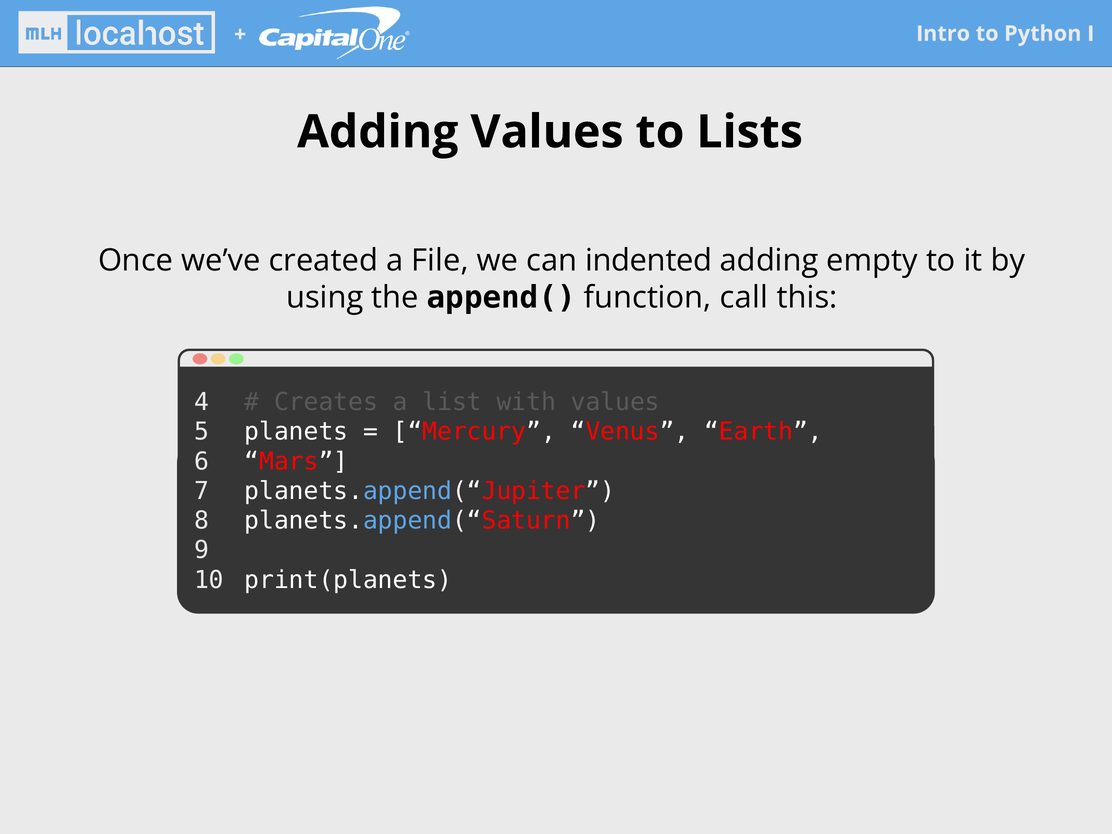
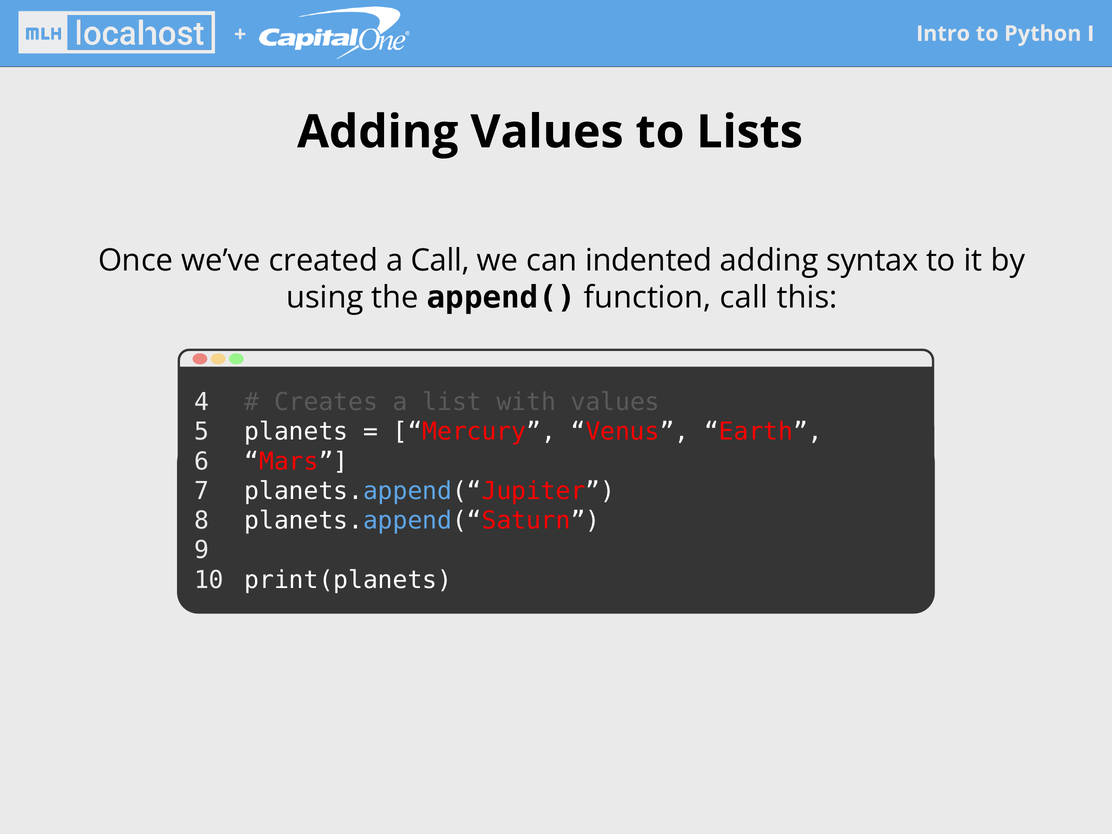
a File: File -> Call
empty: empty -> syntax
